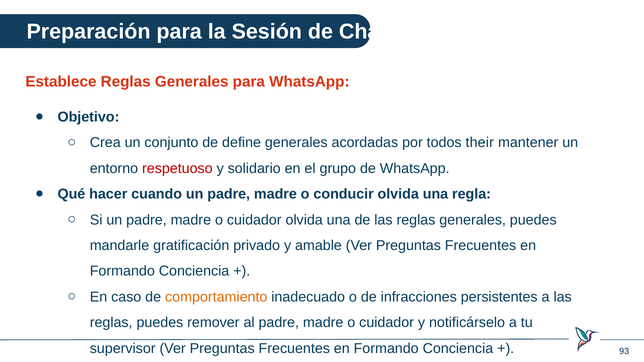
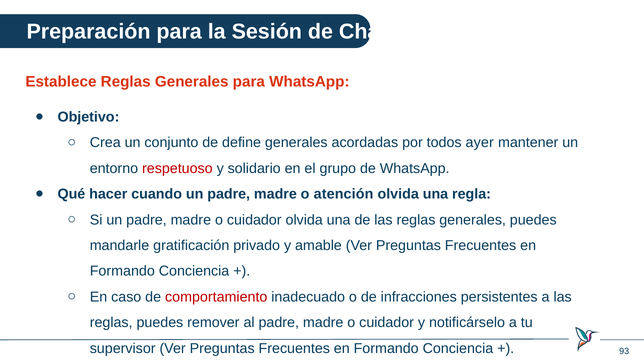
their: their -> ayer
conducir: conducir -> atención
comportamiento colour: orange -> red
